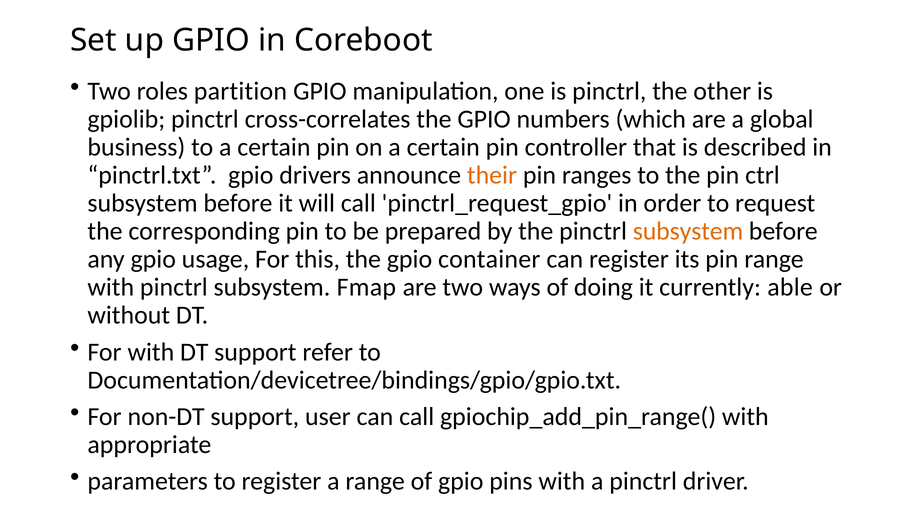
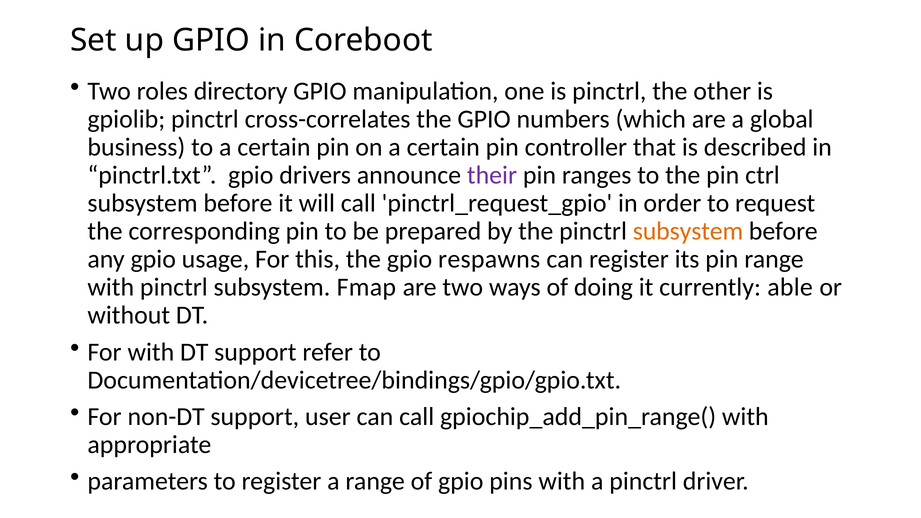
partition: partition -> directory
their colour: orange -> purple
container: container -> respawns
